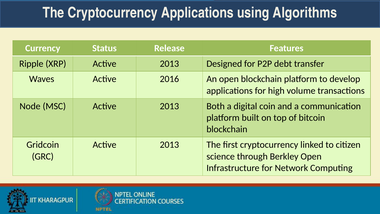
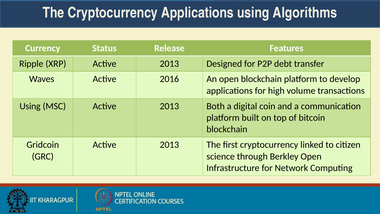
Node at (30, 106): Node -> Using
